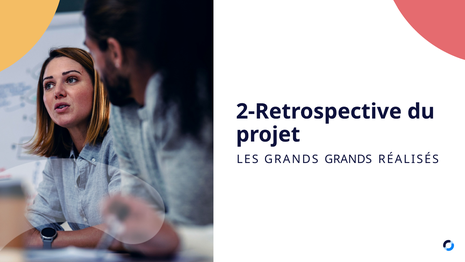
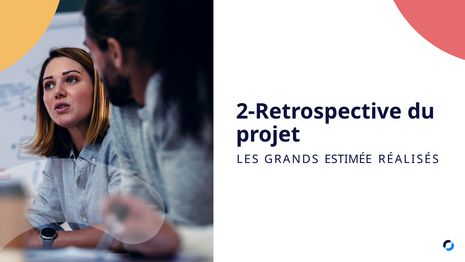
GRANDS GRANDS: GRANDS -> ESTIMÉE
